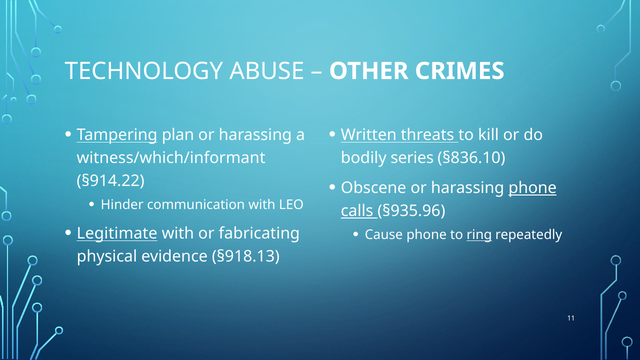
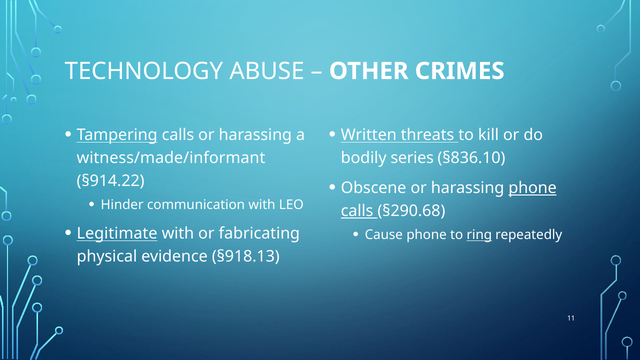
Tampering plan: plan -> calls
witness/which/informant: witness/which/informant -> witness/made/informant
§935.96: §935.96 -> §290.68
